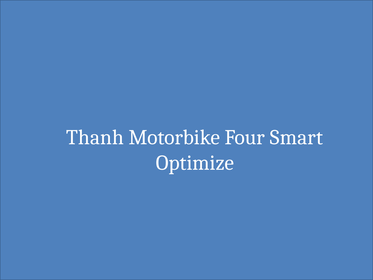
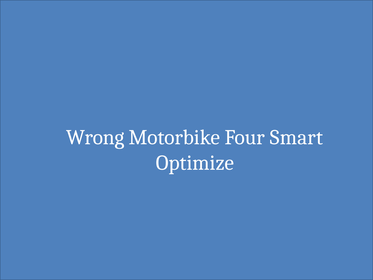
Thanh: Thanh -> Wrong
